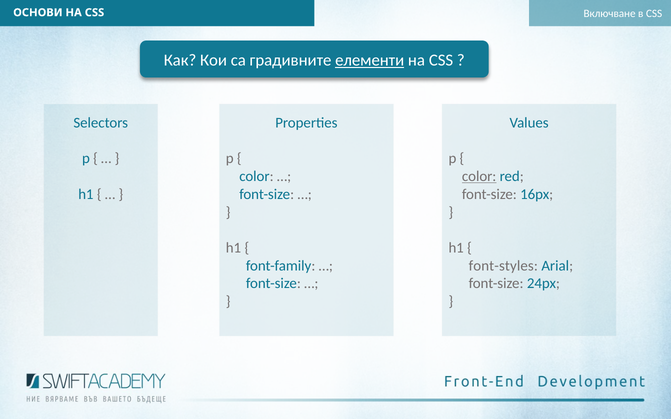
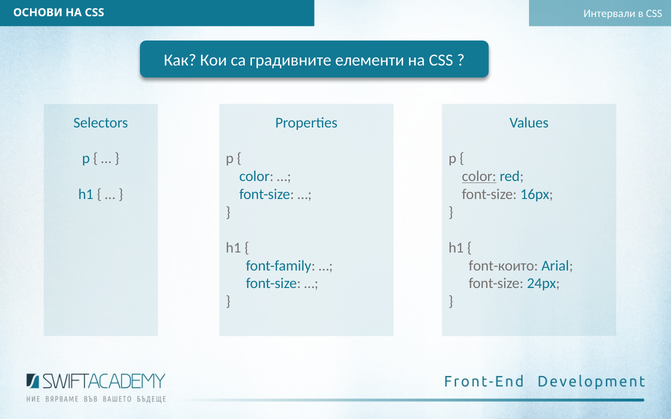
Включване: Включване -> Интервали
елементи underline: present -> none
font-styles: font-styles -> font-които
